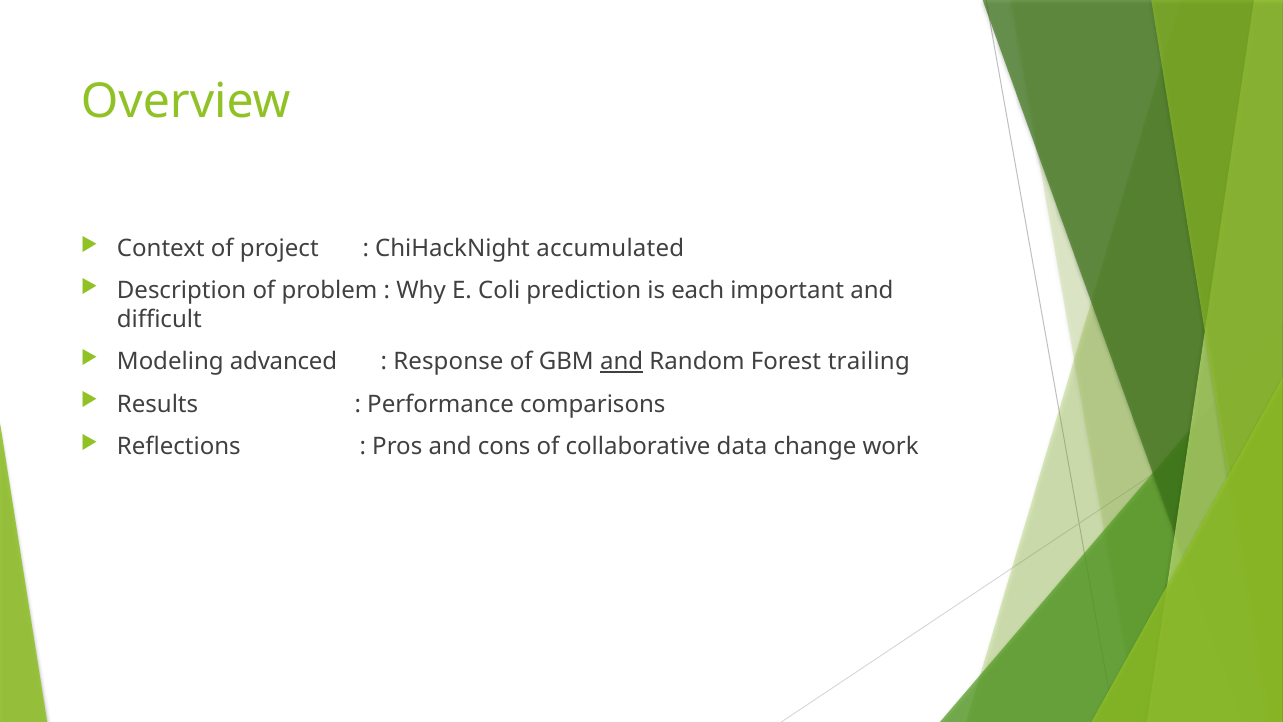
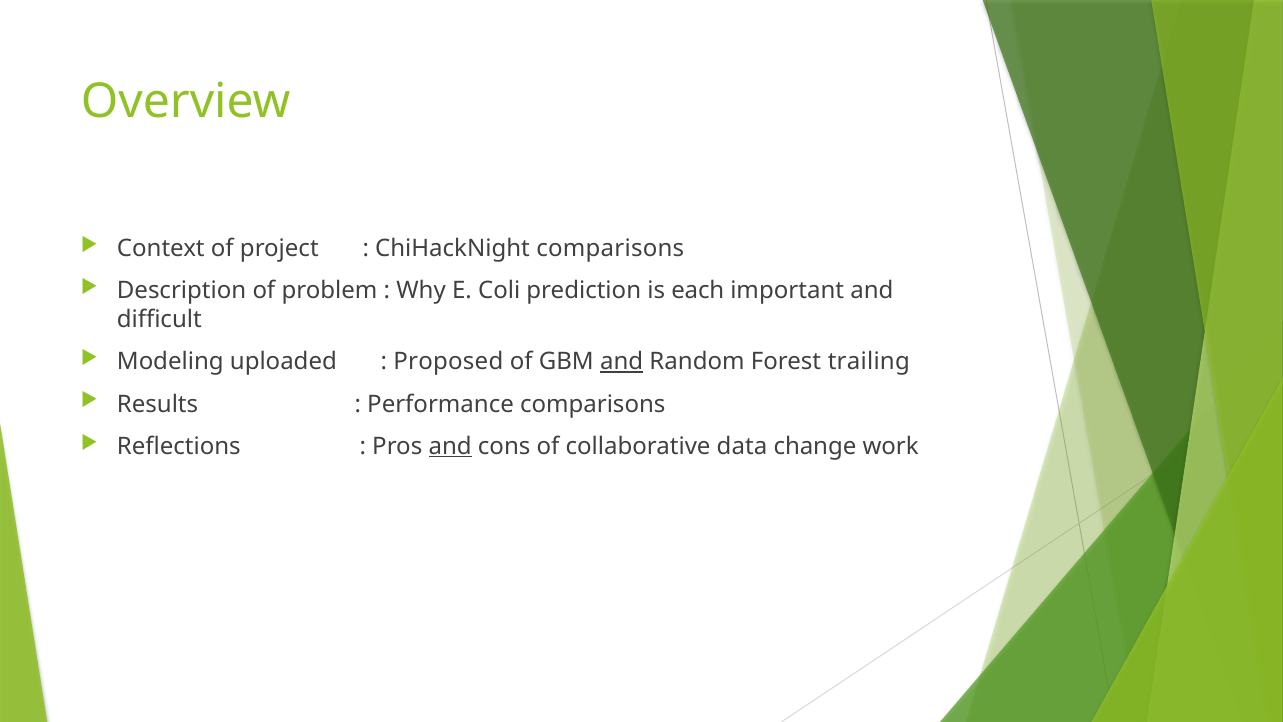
ChiHackNight accumulated: accumulated -> comparisons
advanced: advanced -> uploaded
Response: Response -> Proposed
and at (450, 446) underline: none -> present
